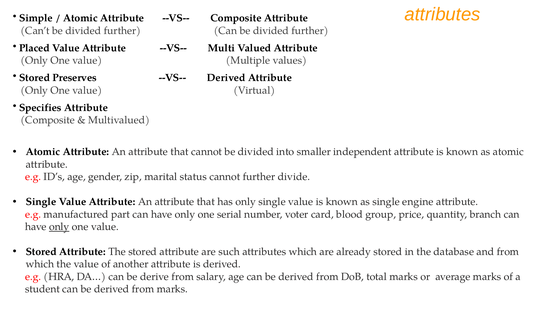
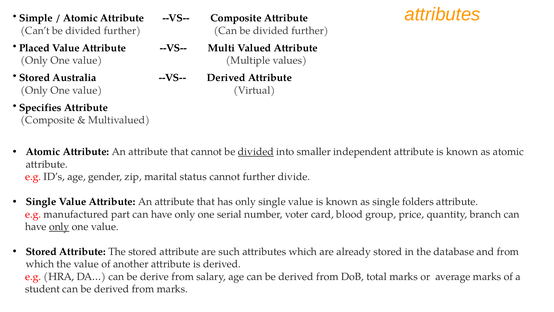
Preserves: Preserves -> Australia
divided at (256, 152) underline: none -> present
engine: engine -> folders
